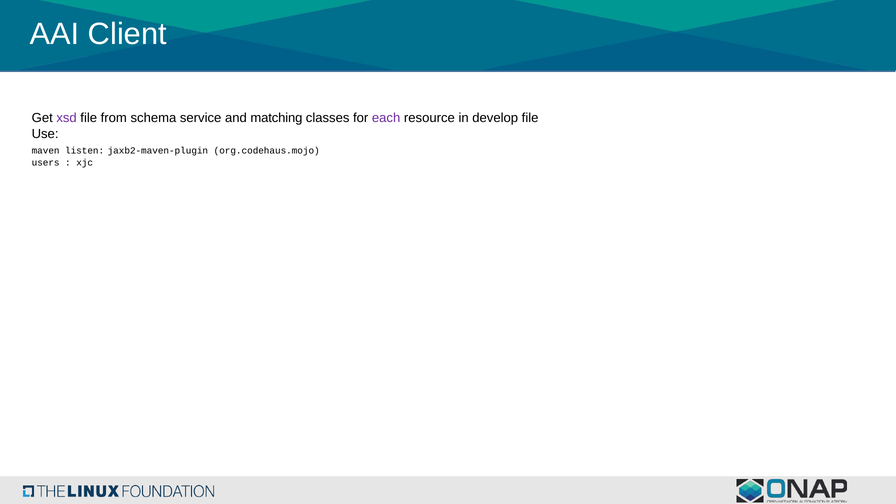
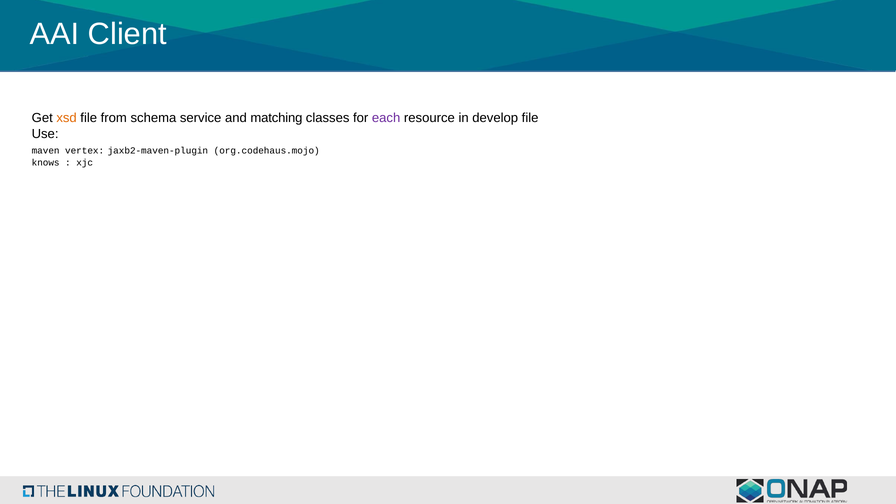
xsd colour: purple -> orange
listen: listen -> vertex
users: users -> knows
